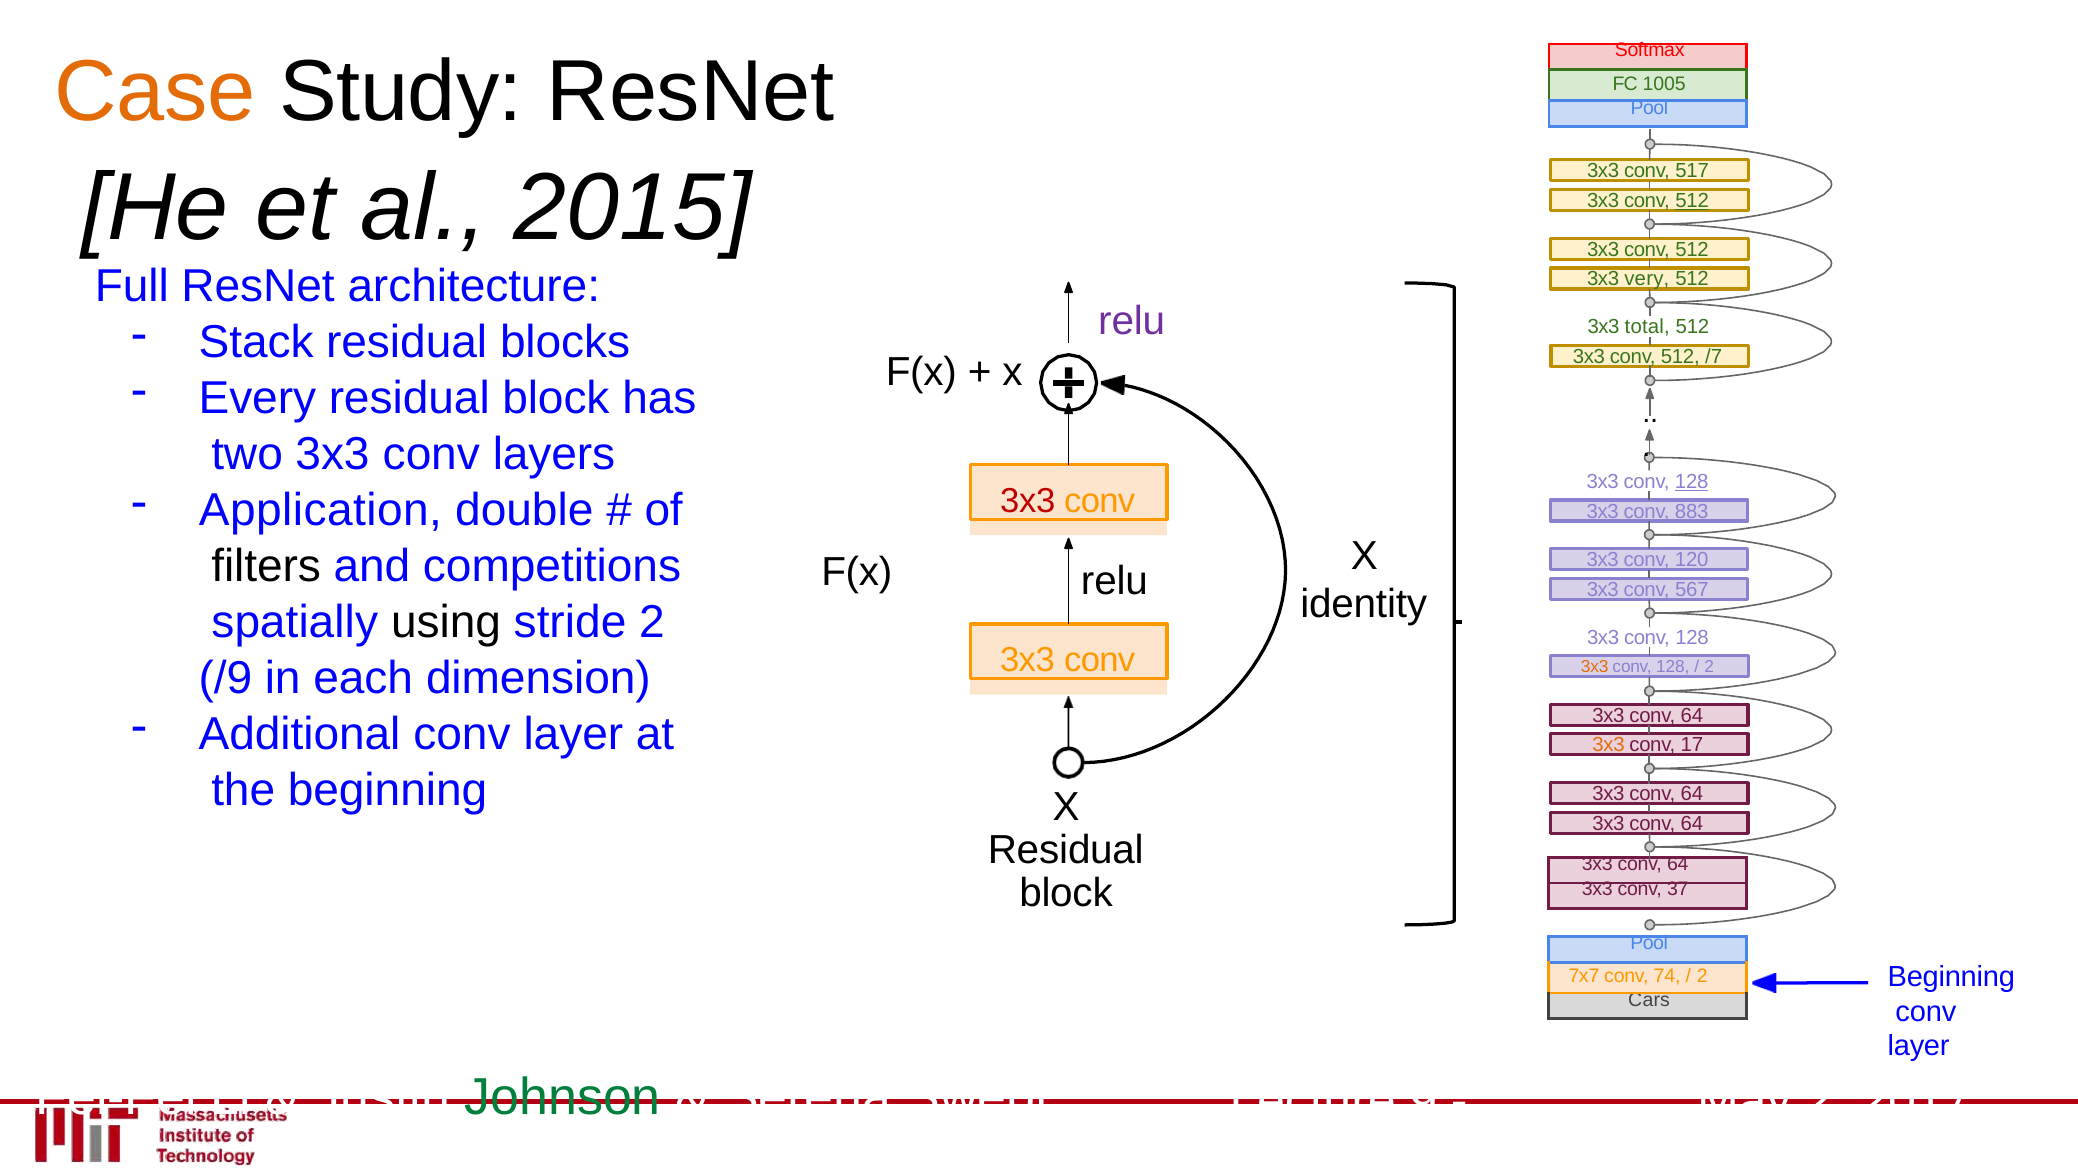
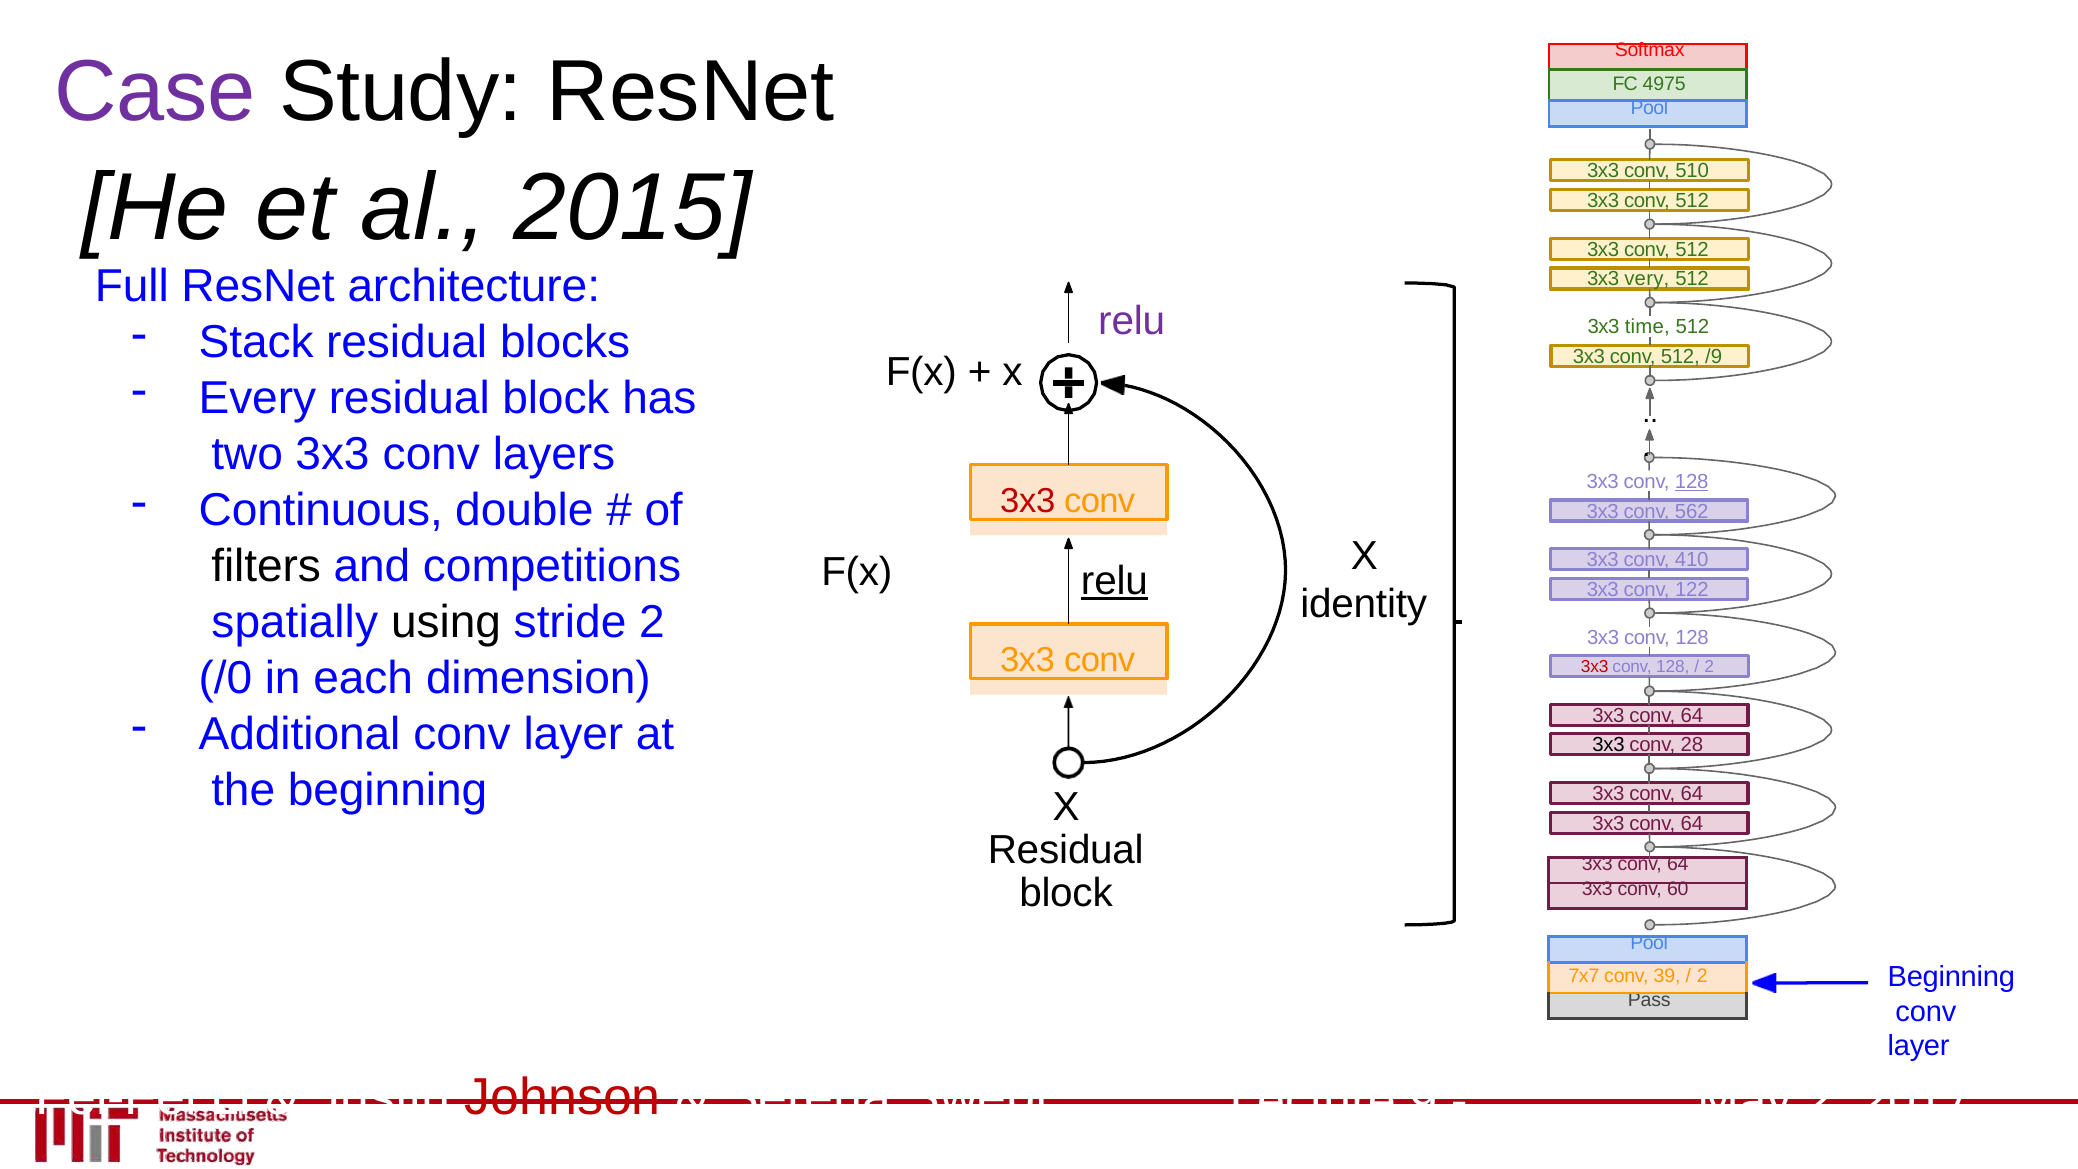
Case colour: orange -> purple
1005: 1005 -> 4975
517: 517 -> 510
512 at (1692, 201) underline: present -> none
total: total -> time
/7: /7 -> /9
Application: Application -> Continuous
883: 883 -> 562
120: 120 -> 410
relu at (1114, 581) underline: none -> present
567: 567 -> 122
/9: /9 -> /0
3x3 at (1595, 666) colour: orange -> red
3x3 at (1609, 745) colour: orange -> black
17: 17 -> 28
37: 37 -> 60
74: 74 -> 39
Cars: Cars -> Pass
Johnson colour: green -> red
